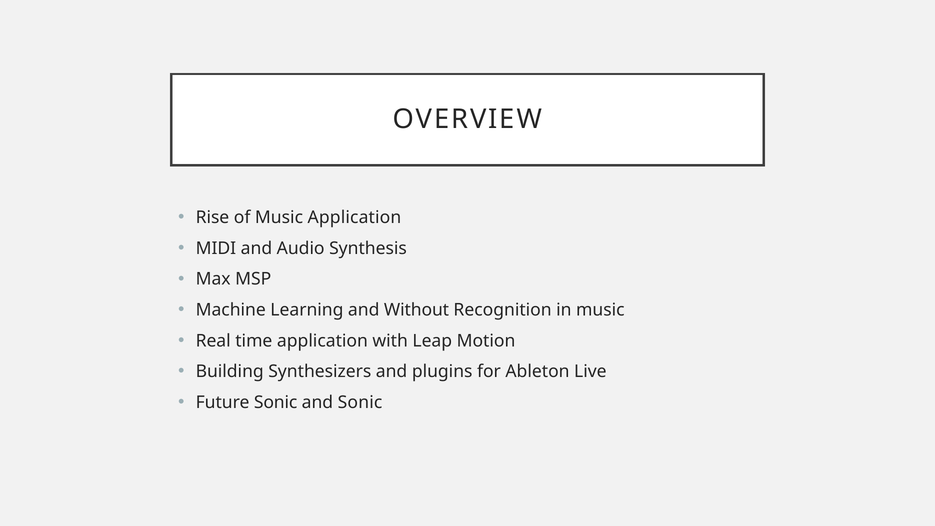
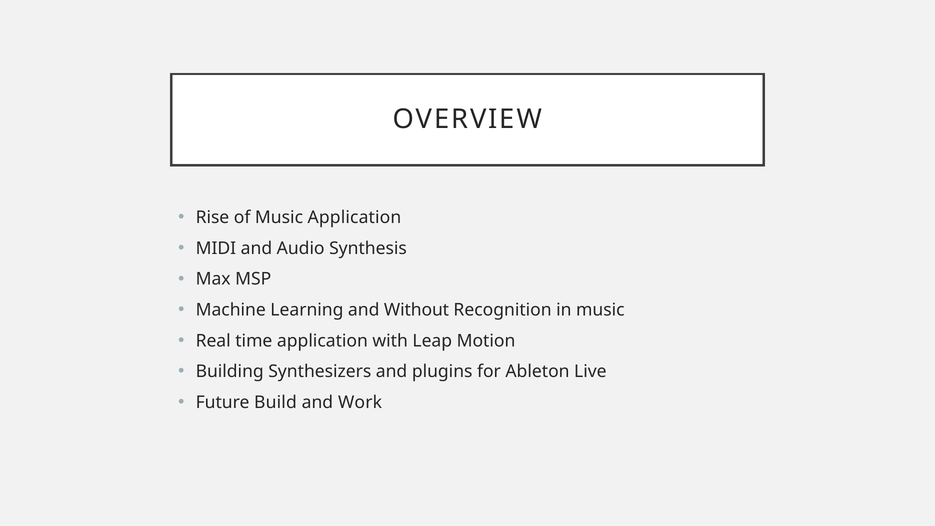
Future Sonic: Sonic -> Build
and Sonic: Sonic -> Work
